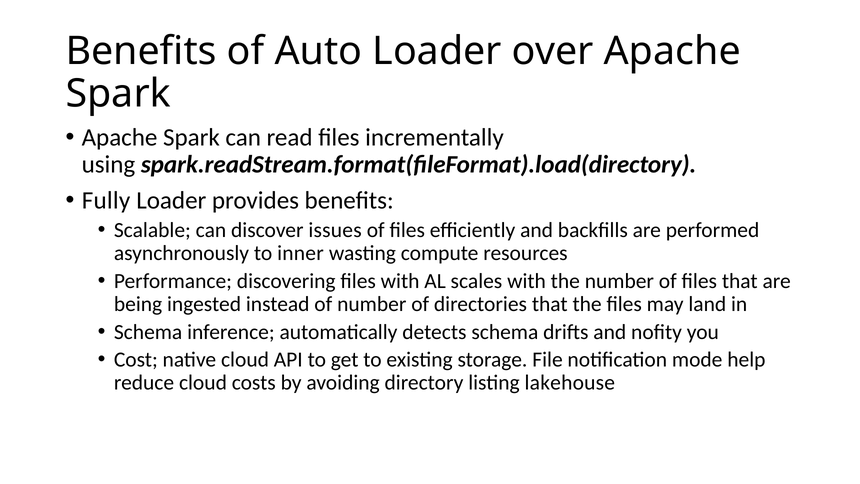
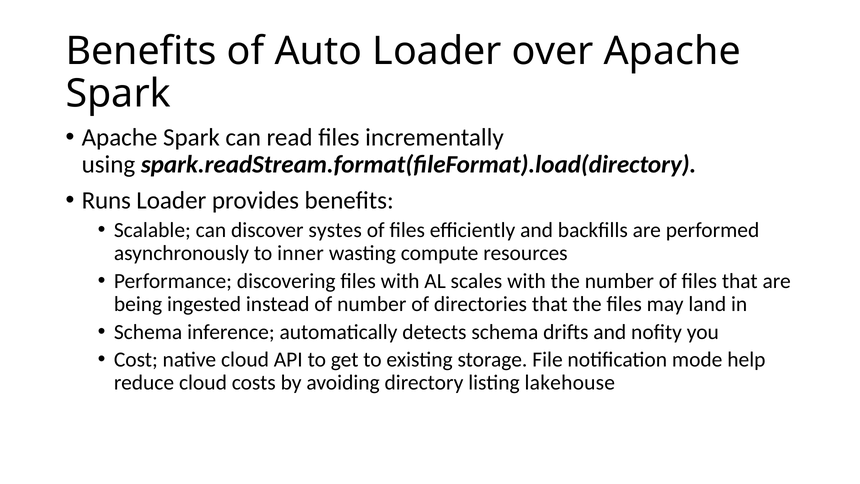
Fully: Fully -> Runs
issues: issues -> systes
